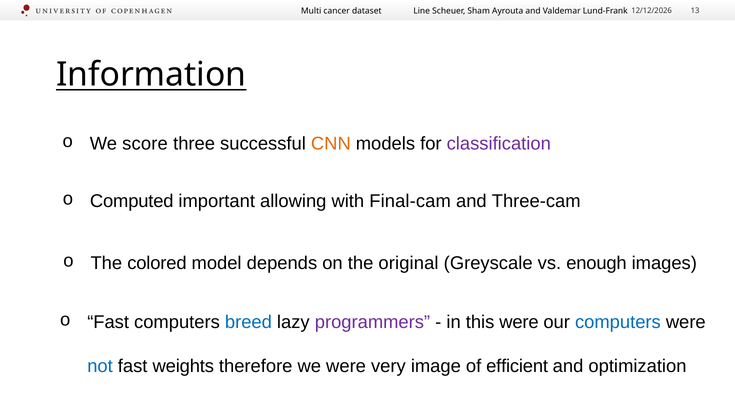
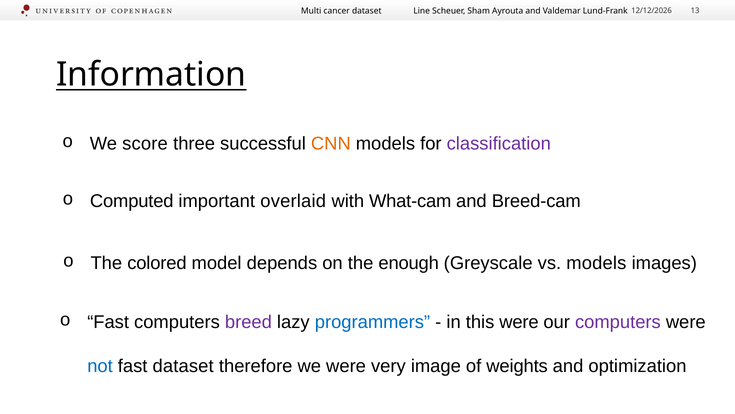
allowing: allowing -> overlaid
Final-cam: Final-cam -> What-cam
Three-cam: Three-cam -> Breed-cam
original: original -> enough
vs enough: enough -> models
breed colour: blue -> purple
programmers colour: purple -> blue
computers at (618, 322) colour: blue -> purple
fast weights: weights -> dataset
efficient: efficient -> weights
